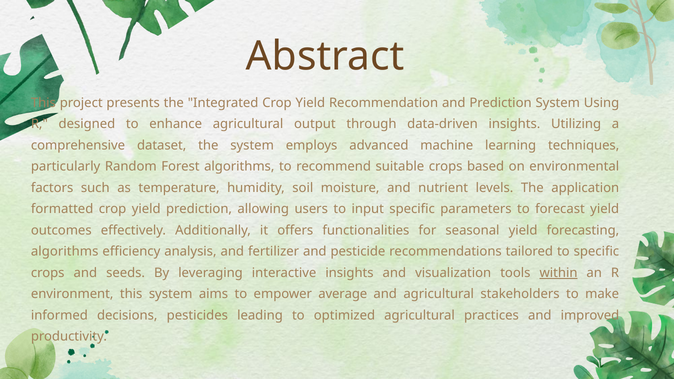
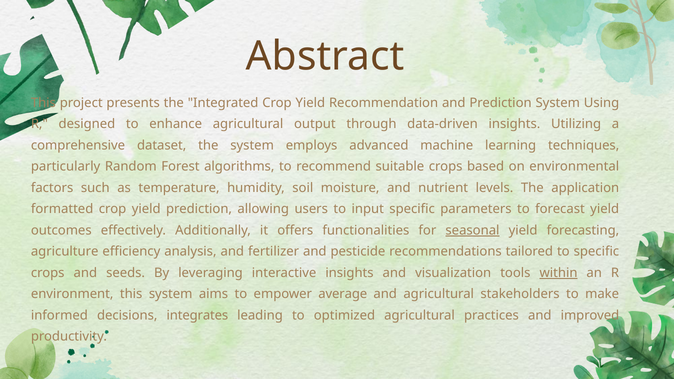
seasonal underline: none -> present
algorithms at (65, 252): algorithms -> agriculture
pesticides: pesticides -> integrates
